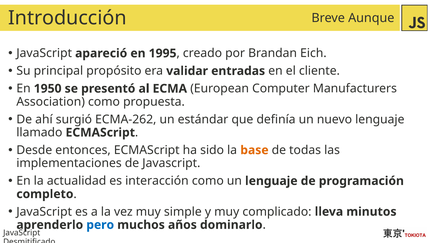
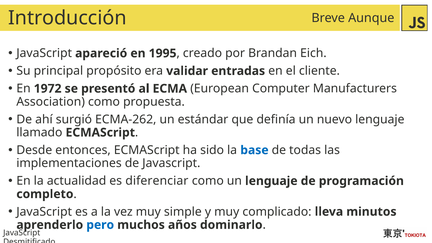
1950: 1950 -> 1972
base colour: orange -> blue
interacción: interacción -> diferenciar
